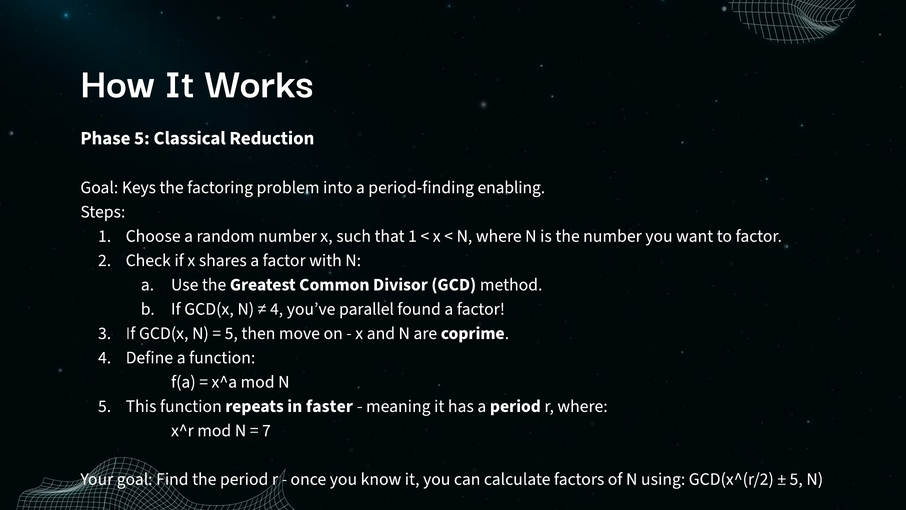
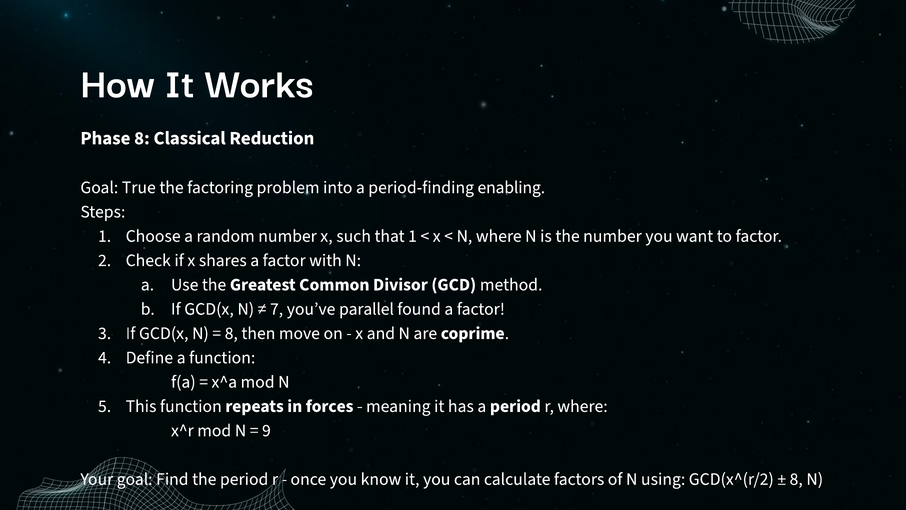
Phase 5: 5 -> 8
Keys: Keys -> True
4 at (277, 309): 4 -> 7
5 at (231, 333): 5 -> 8
faster: faster -> forces
7: 7 -> 9
5 at (796, 479): 5 -> 8
